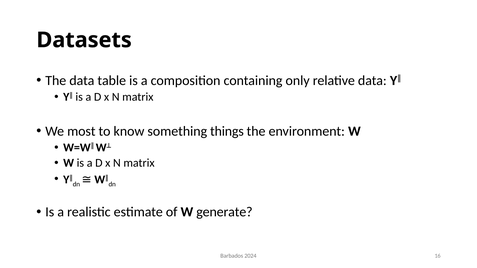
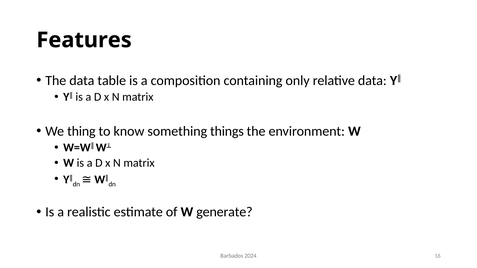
Datasets: Datasets -> Features
most: most -> thing
